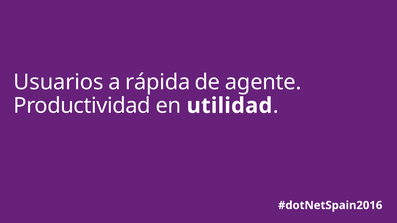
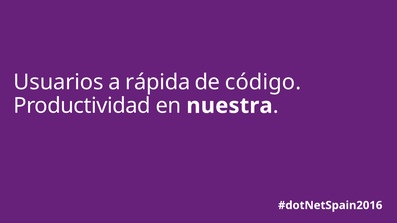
agente: agente -> código
utilidad: utilidad -> nuestra
